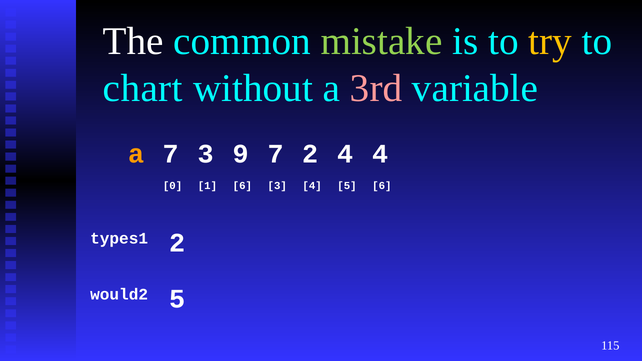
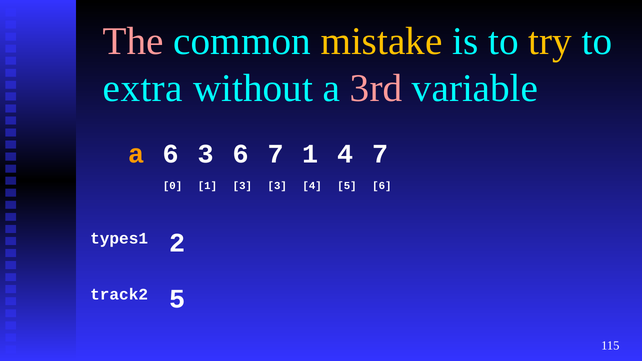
The colour: white -> pink
mistake colour: light green -> yellow
chart: chart -> extra
a 7: 7 -> 6
3 9: 9 -> 6
7 2: 2 -> 1
4 4: 4 -> 7
1 6: 6 -> 3
would2: would2 -> track2
